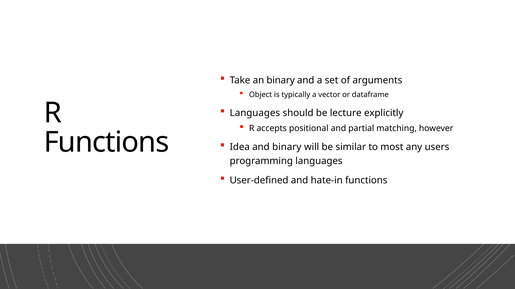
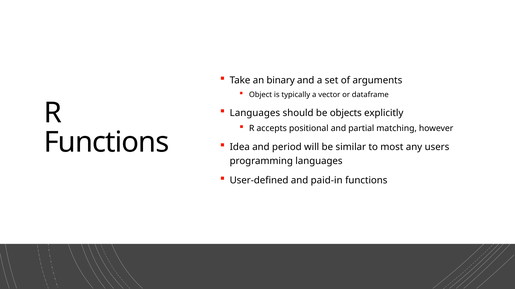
lecture: lecture -> objects
and binary: binary -> period
hate-in: hate-in -> paid-in
